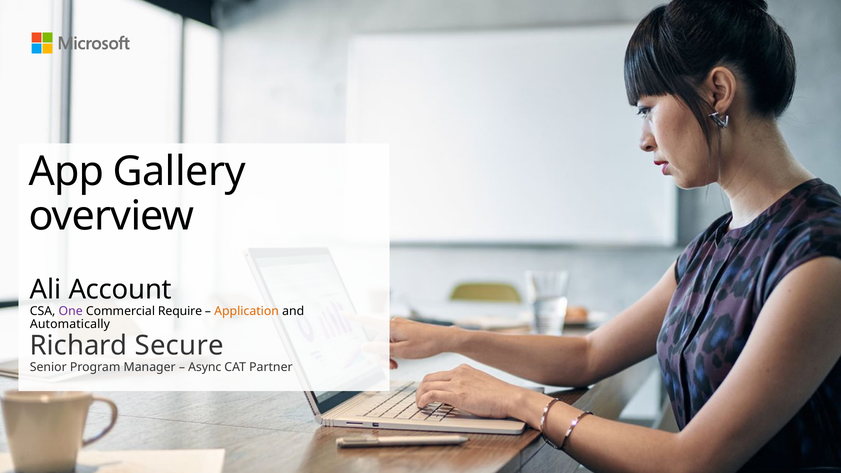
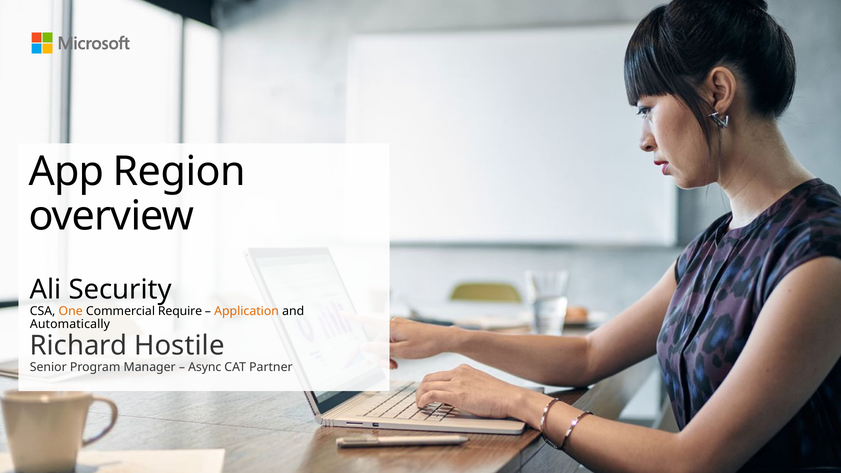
Gallery: Gallery -> Region
Account: Account -> Security
One colour: purple -> orange
Secure: Secure -> Hostile
